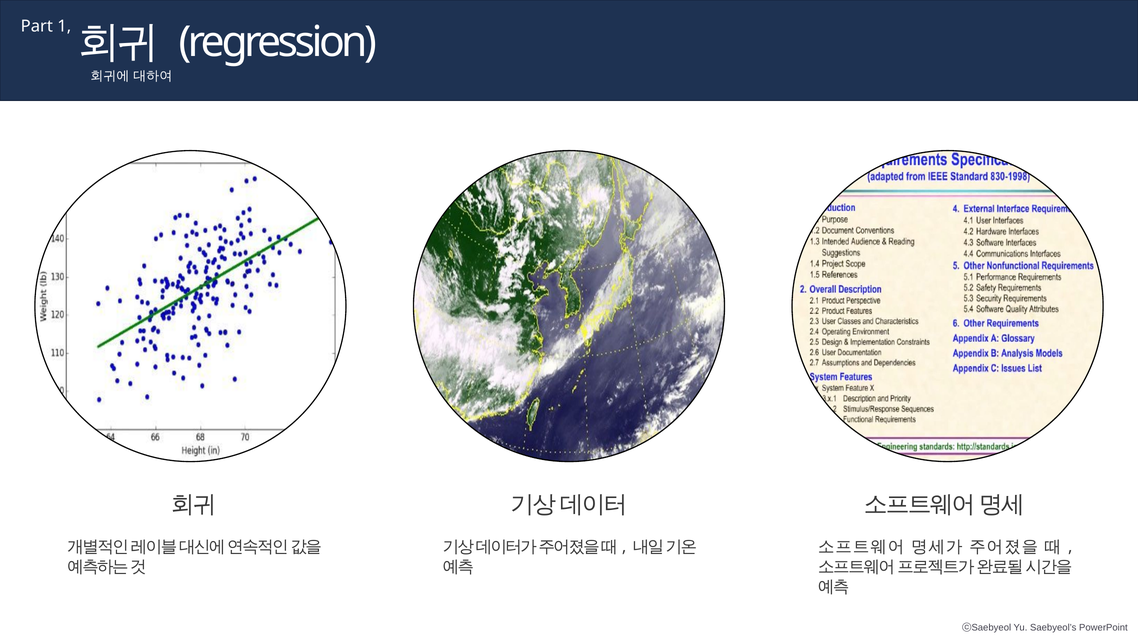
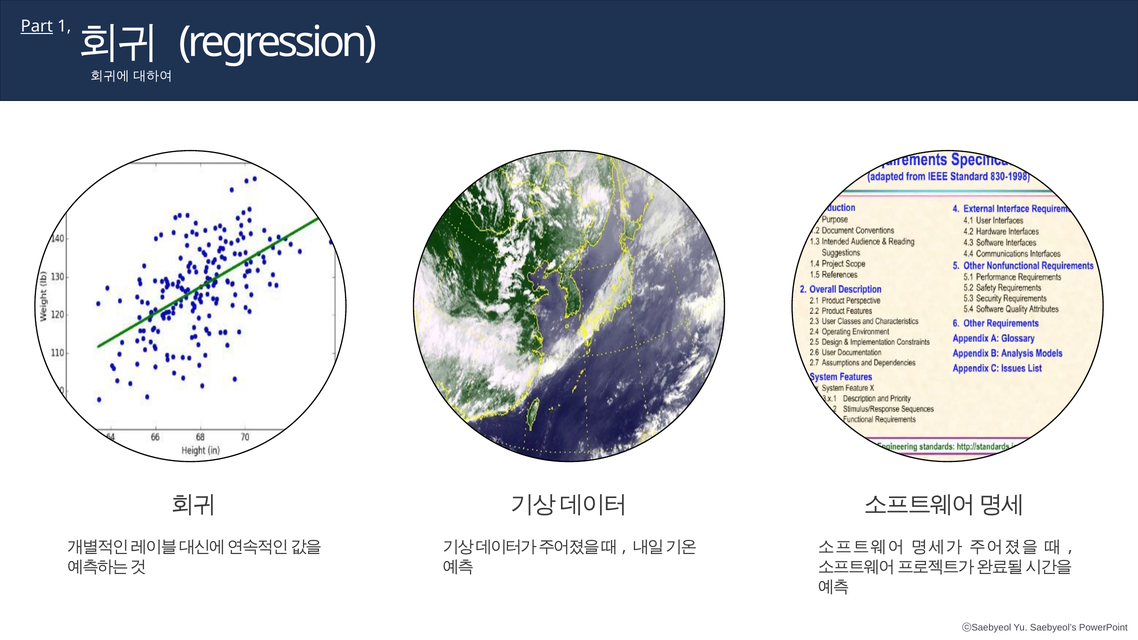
Part underline: none -> present
